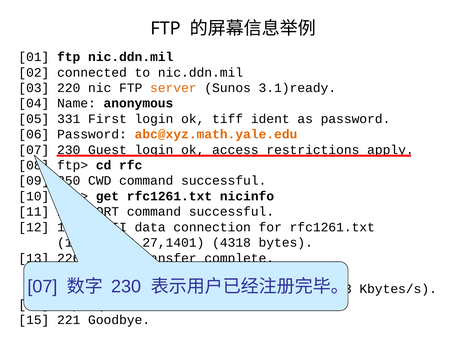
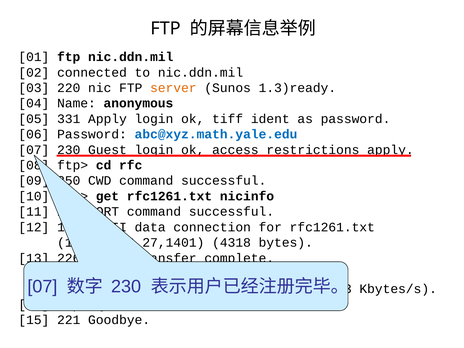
3.1)ready: 3.1)ready -> 1.3)ready
331 First: First -> Apply
abc@xyz.math.yale.edu colour: orange -> blue
